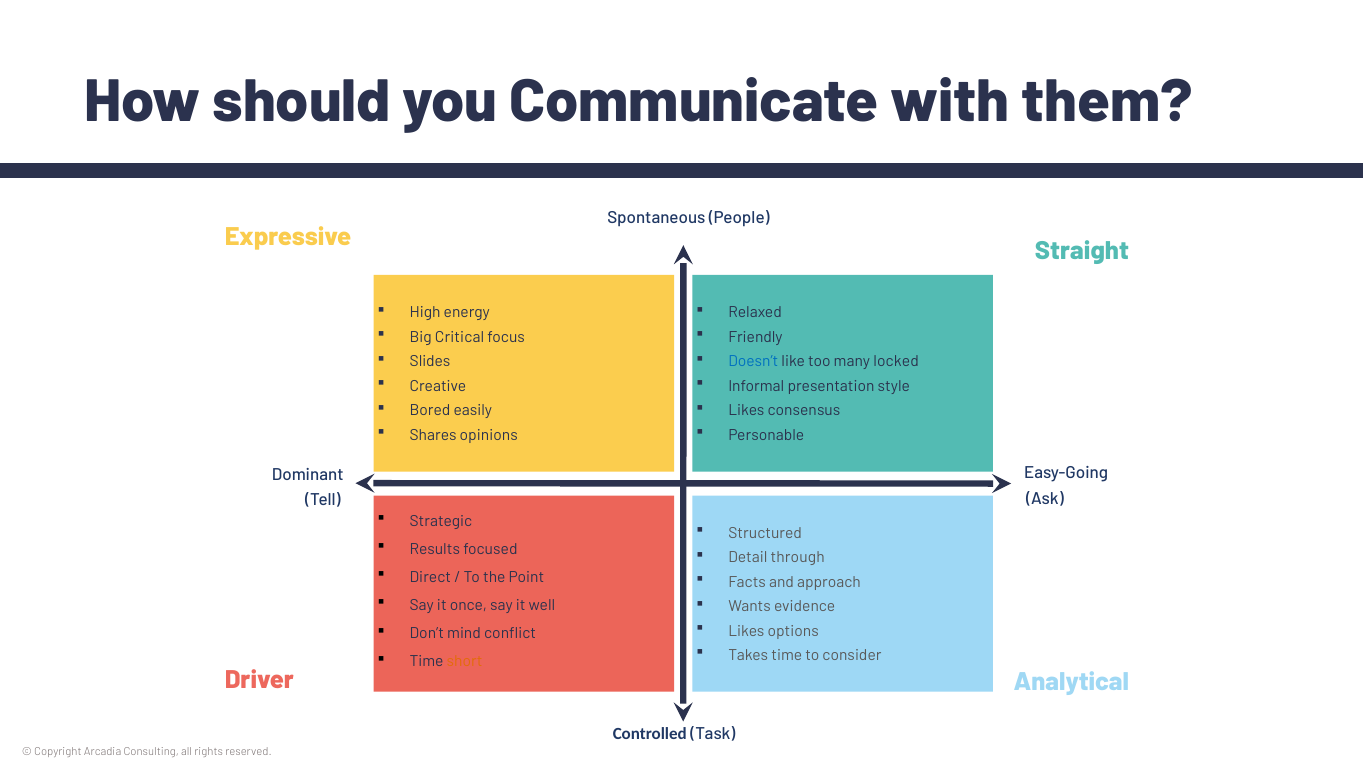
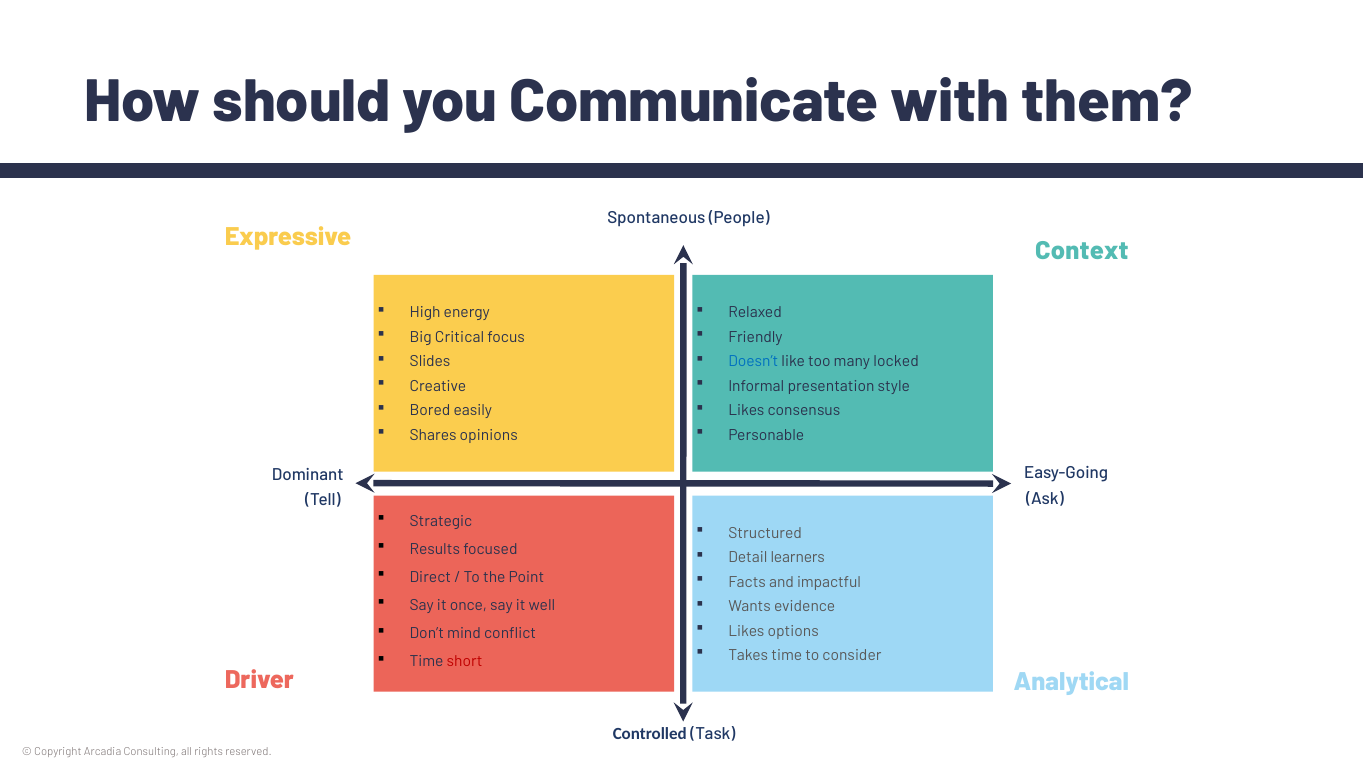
Straight: Straight -> Context
through: through -> learners
approach: approach -> impactful
short colour: orange -> red
